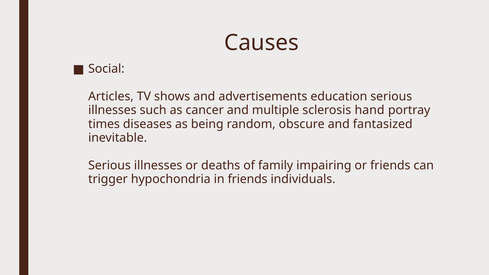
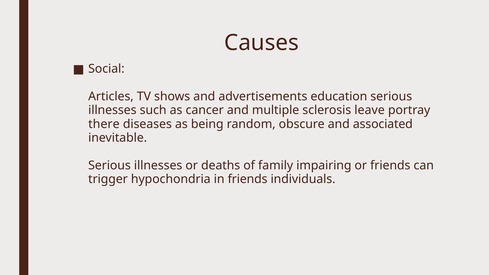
hand: hand -> leave
times: times -> there
fantasized: fantasized -> associated
